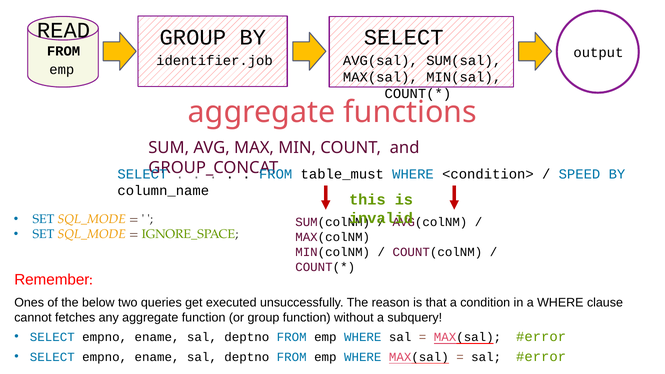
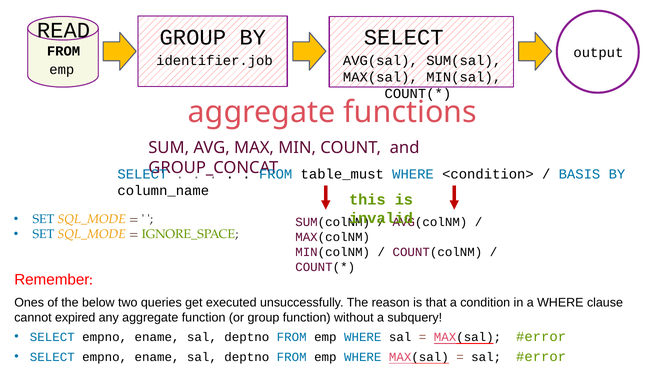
SPEED: SPEED -> BASIS
fetches: fetches -> expired
